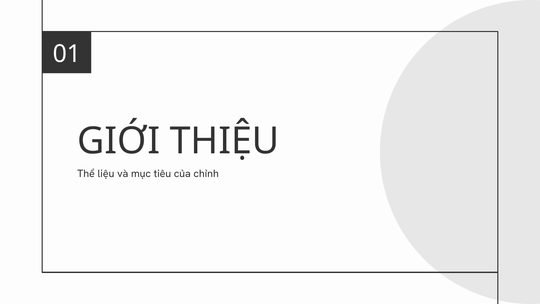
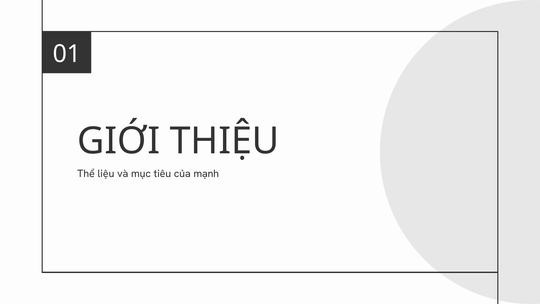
chỉnh: chỉnh -> mạnh
